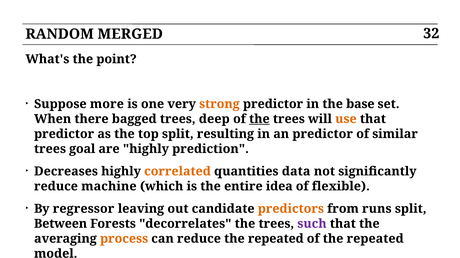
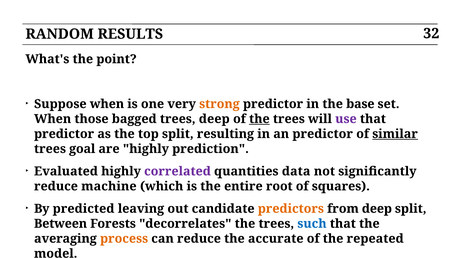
MERGED: MERGED -> RESULTS
Suppose more: more -> when
there: there -> those
use colour: orange -> purple
similar underline: none -> present
Decreases: Decreases -> Evaluated
correlated colour: orange -> purple
idea: idea -> root
flexible: flexible -> squares
regressor: regressor -> predicted
from runs: runs -> deep
such colour: purple -> blue
reduce the repeated: repeated -> accurate
